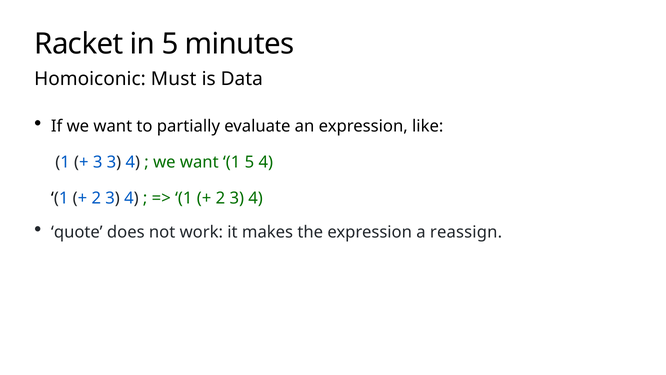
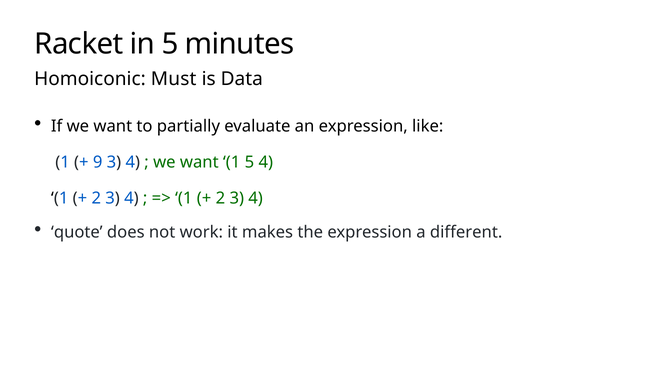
3 at (98, 162): 3 -> 9
reassign: reassign -> different
